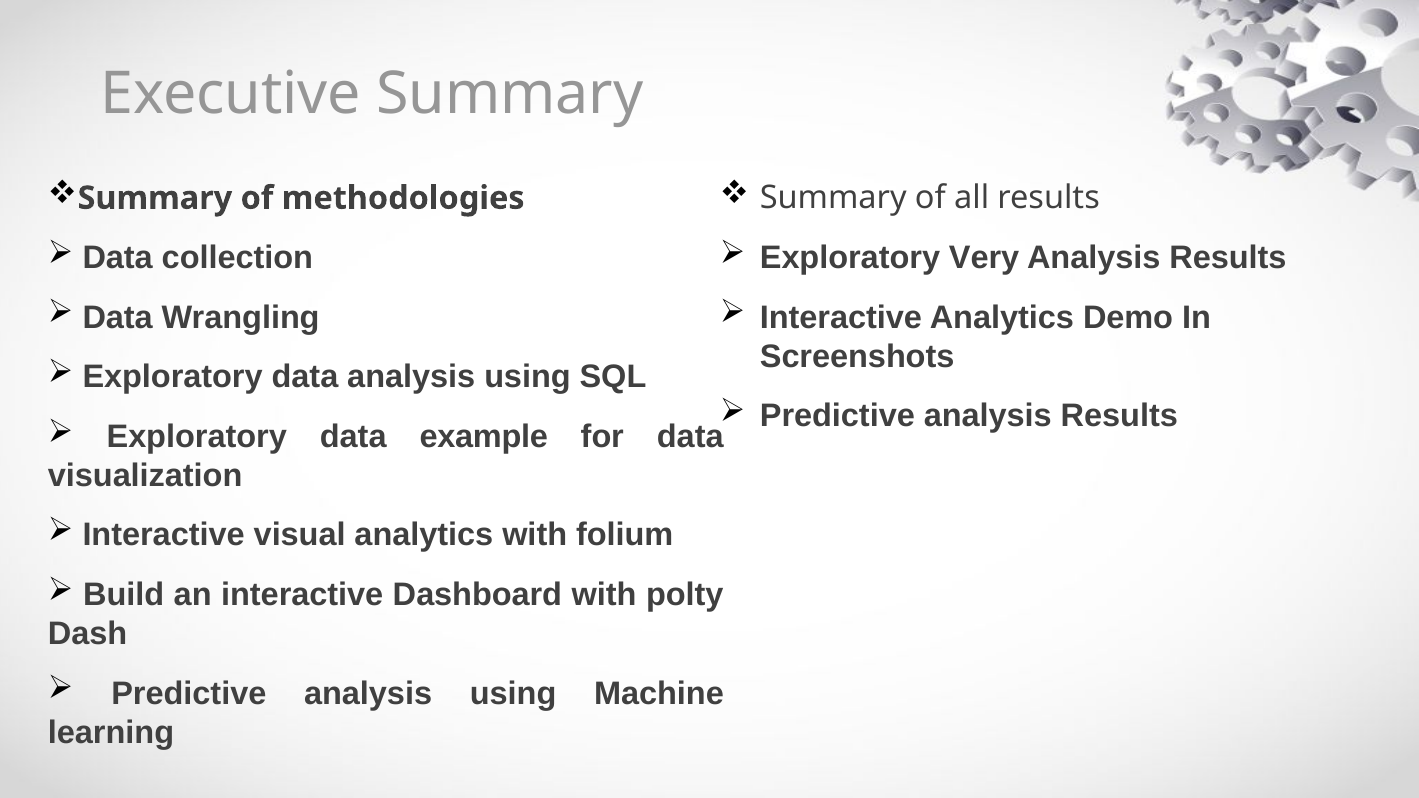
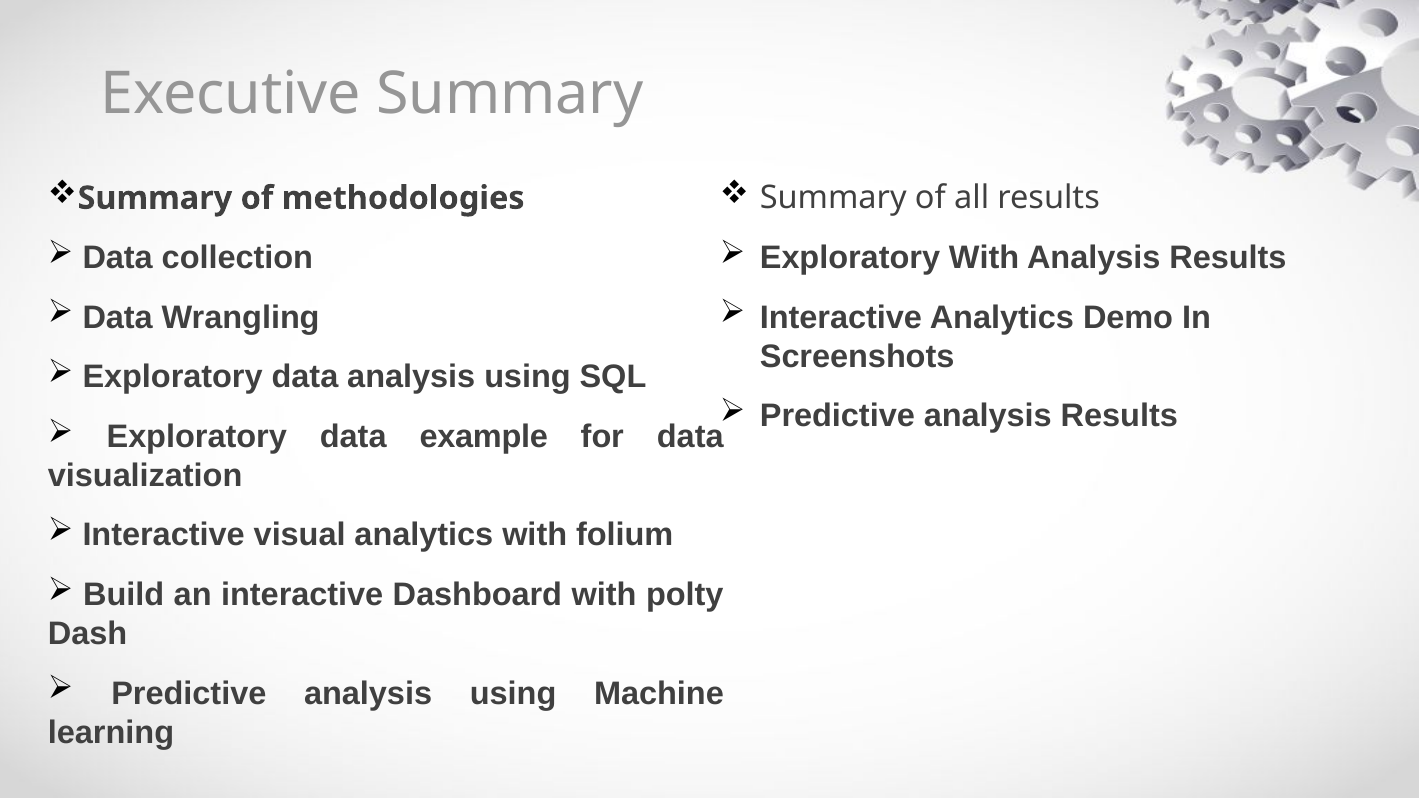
Exploratory Very: Very -> With
